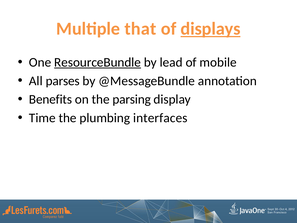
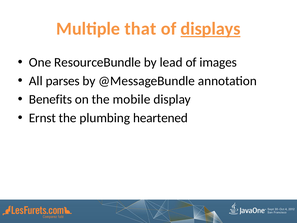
ResourceBundle underline: present -> none
mobile: mobile -> images
parsing: parsing -> mobile
Time: Time -> Ernst
interfaces: interfaces -> heartened
